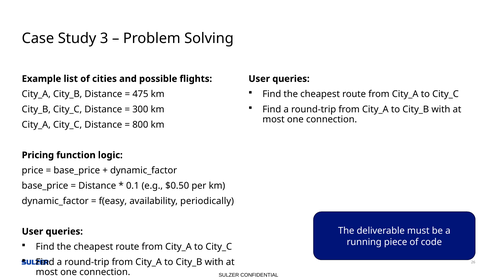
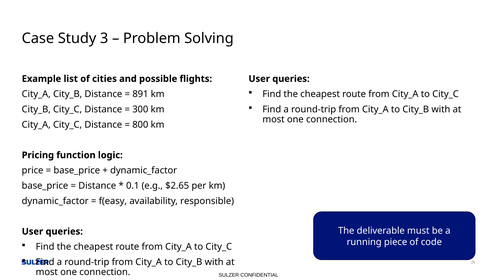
475: 475 -> 891
$0.50: $0.50 -> $2.65
periodically: periodically -> responsible
